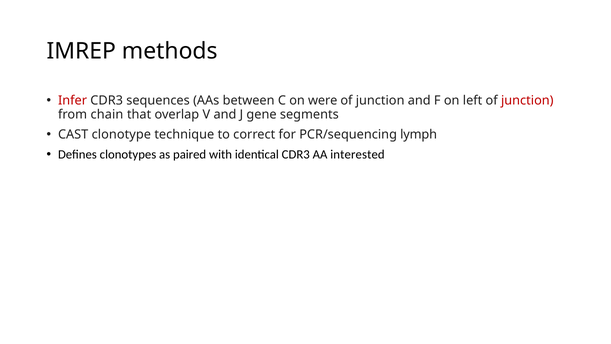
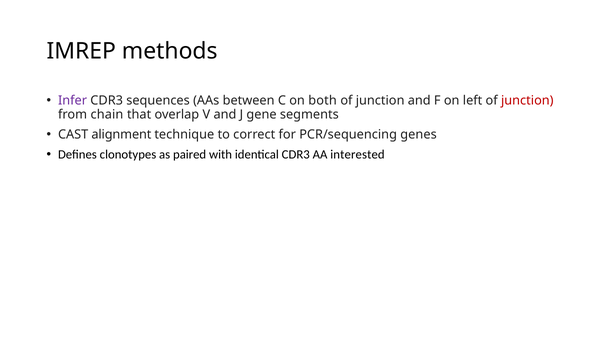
Infer colour: red -> purple
were: were -> both
clonotype: clonotype -> alignment
lymph: lymph -> genes
